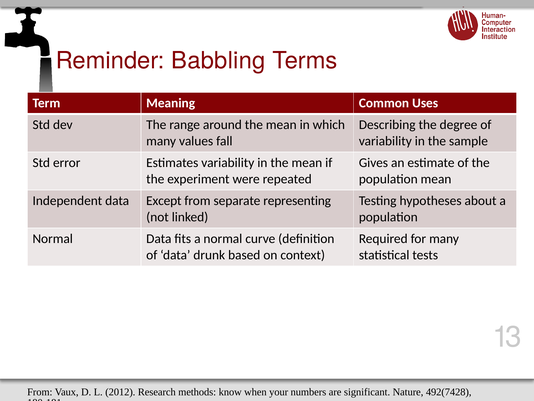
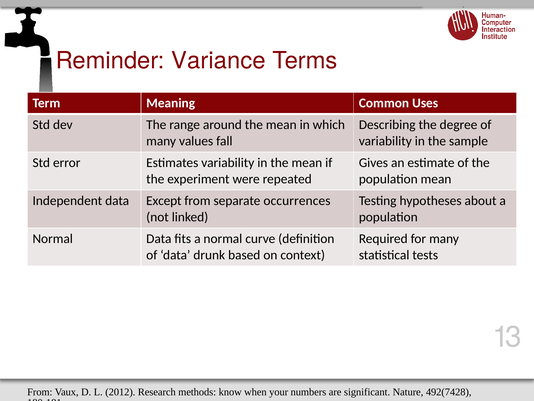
Babbling: Babbling -> Variance
representing: representing -> occurrences
